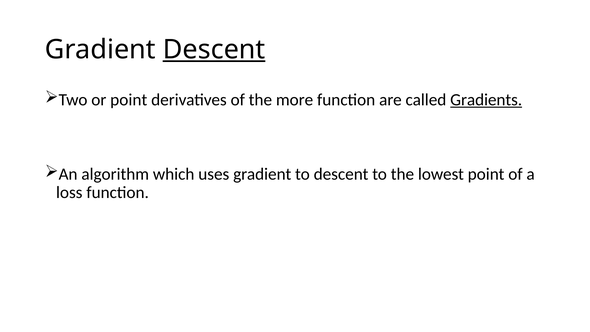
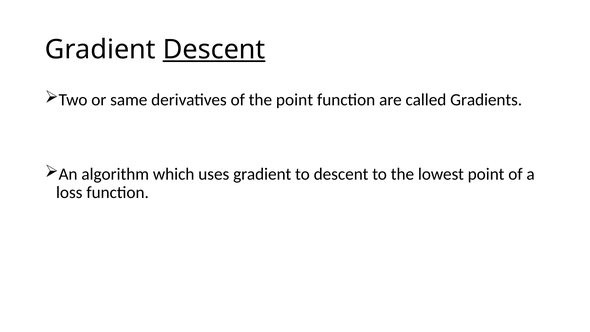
or point: point -> same
the more: more -> point
Gradients underline: present -> none
